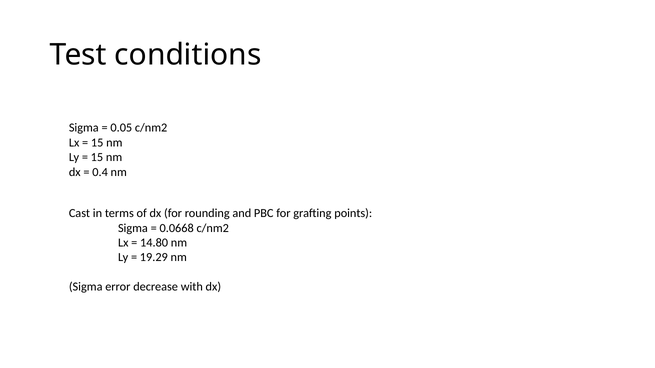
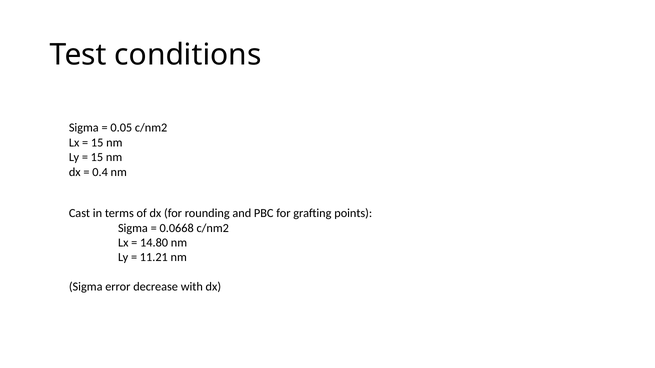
19.29: 19.29 -> 11.21
